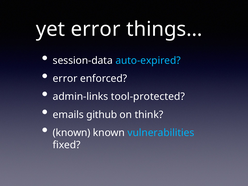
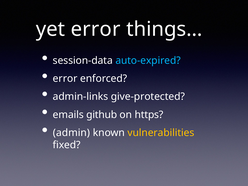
tool-protected: tool-protected -> give-protected
think: think -> https
known at (72, 133): known -> admin
vulnerabilities colour: light blue -> yellow
